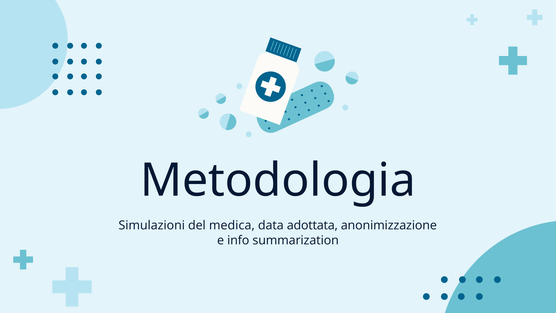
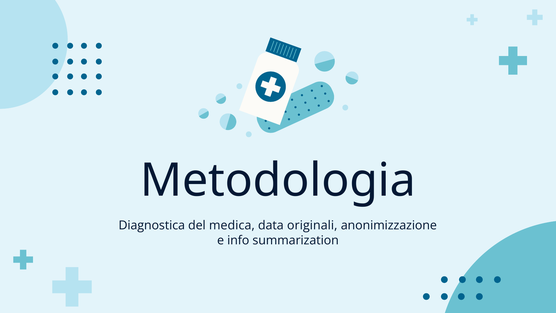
Simulazioni: Simulazioni -> Diagnostica
adottata: adottata -> originali
